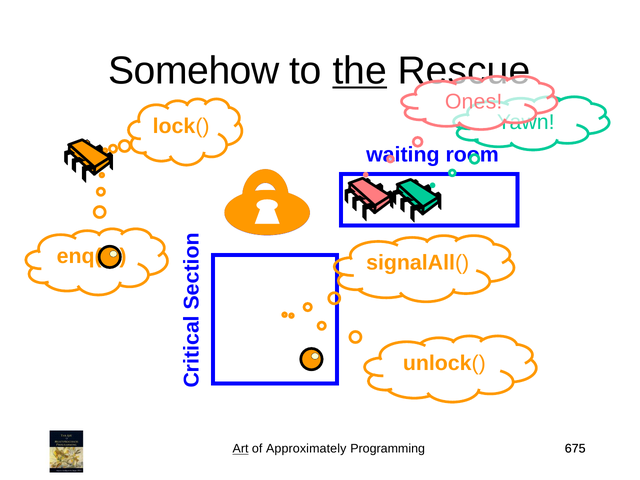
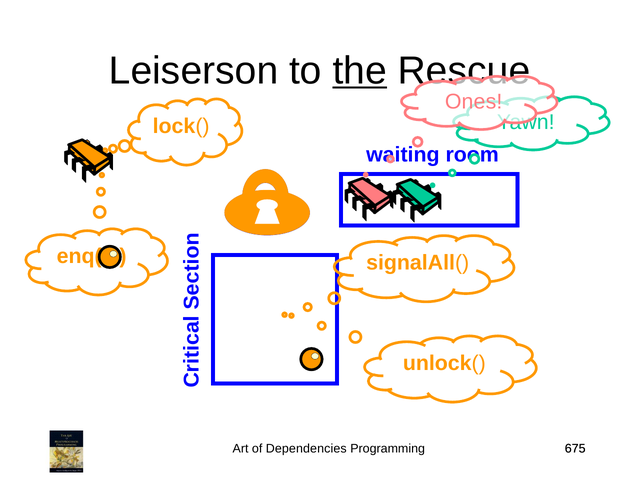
Somehow: Somehow -> Leiserson
Art underline: present -> none
Approximately: Approximately -> Dependencies
